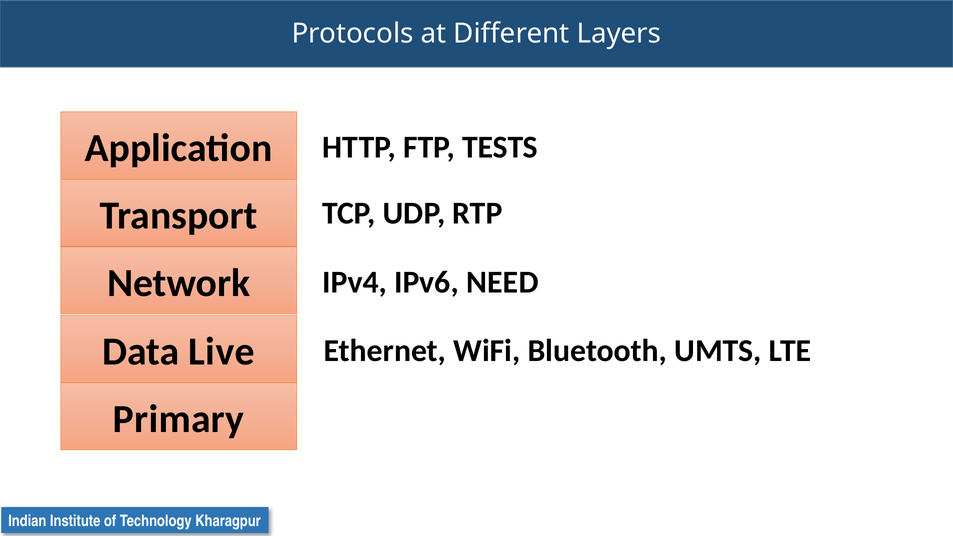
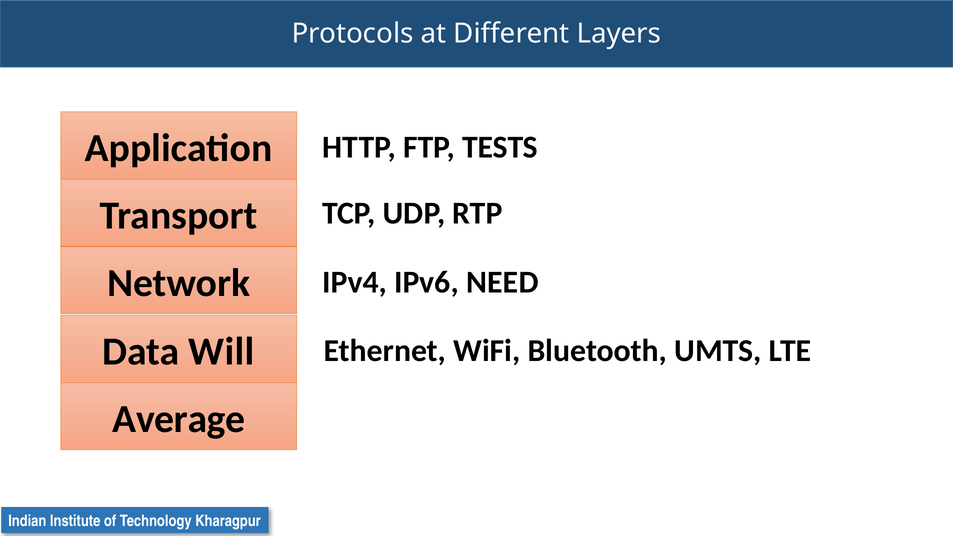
Live: Live -> Will
Primary: Primary -> Average
